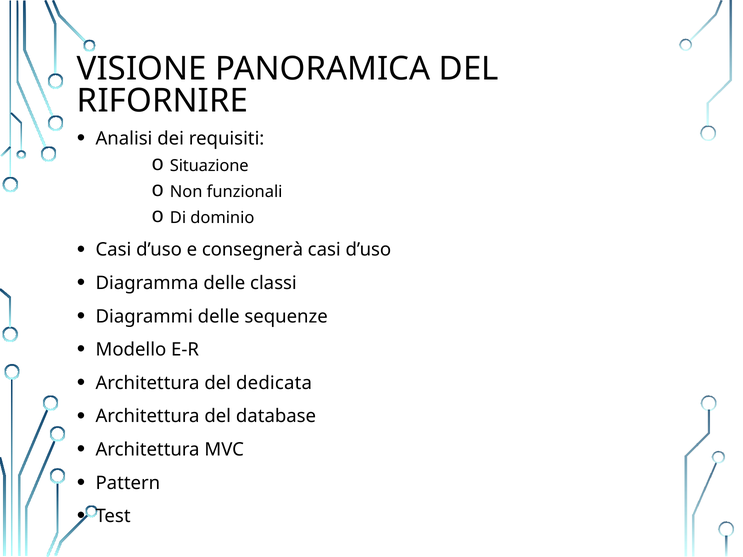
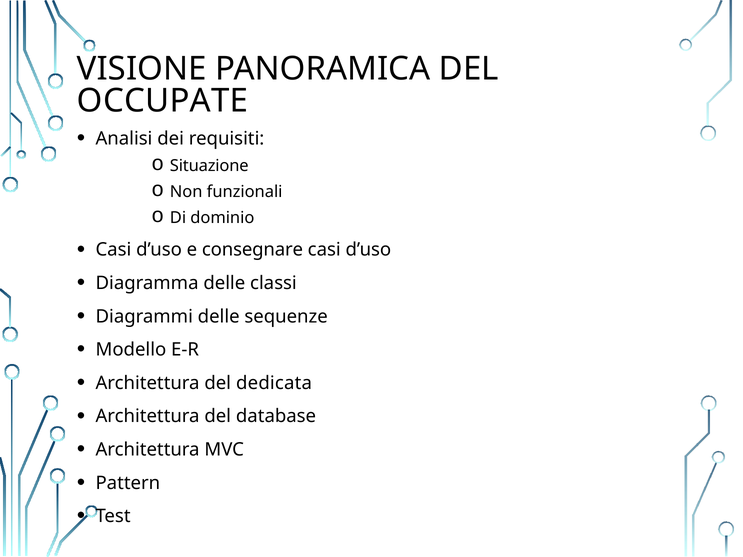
RIFORNIRE: RIFORNIRE -> OCCUPATE
consegnerà: consegnerà -> consegnare
